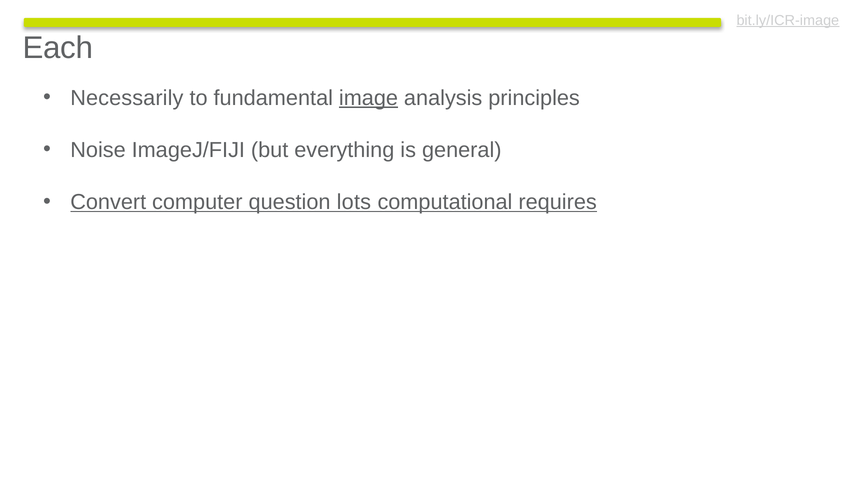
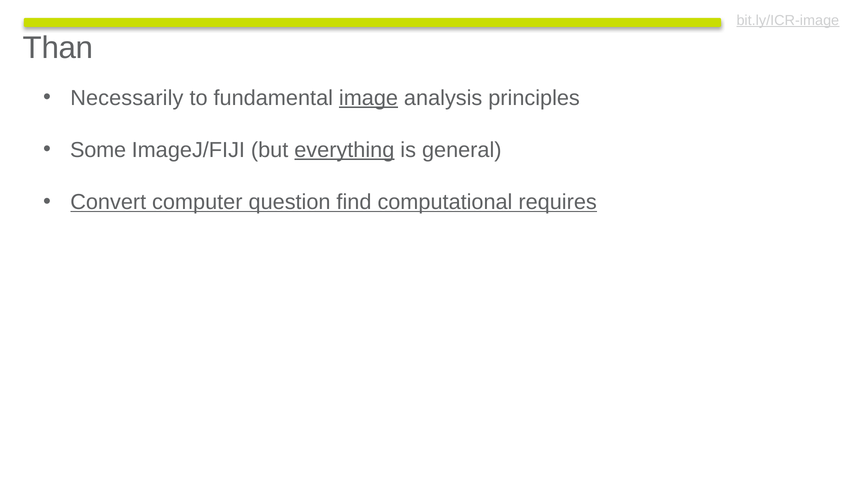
Each: Each -> Than
Noise: Noise -> Some
everything underline: none -> present
lots: lots -> find
